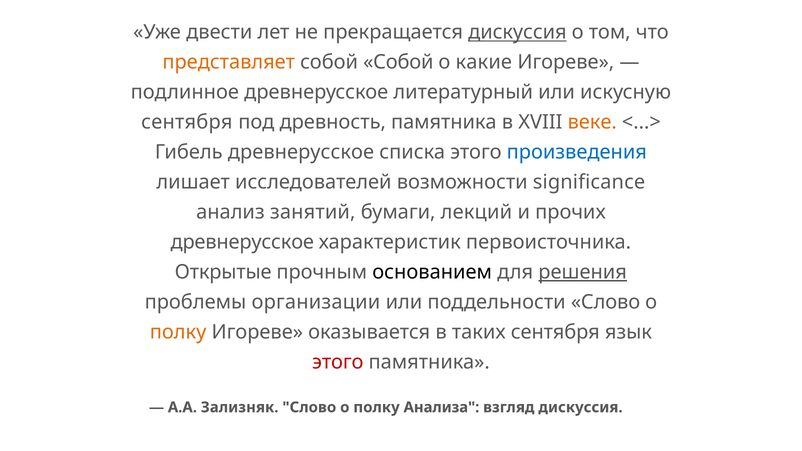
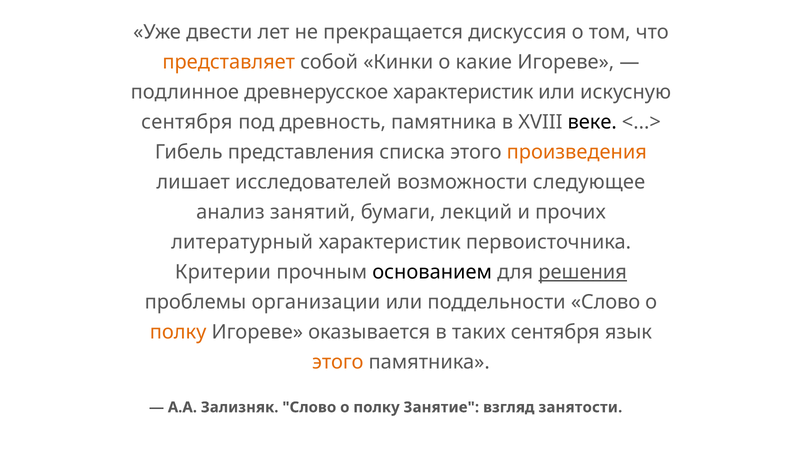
дискуссия at (517, 32) underline: present -> none
собой Собой: Собой -> Кинки
древнерусское литературный: литературный -> характеристик
веке colour: orange -> black
Гибель древнерусское: древнерусское -> представления
произведения colour: blue -> orange
significance: significance -> следующее
древнерусское at (242, 242): древнерусское -> литературный
Открытые: Открытые -> Критерии
этого at (338, 362) colour: red -> orange
Анализа: Анализа -> Занятие
взгляд дискуссия: дискуссия -> занятости
